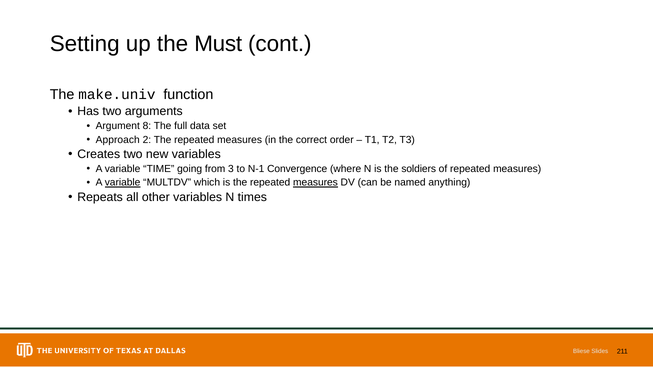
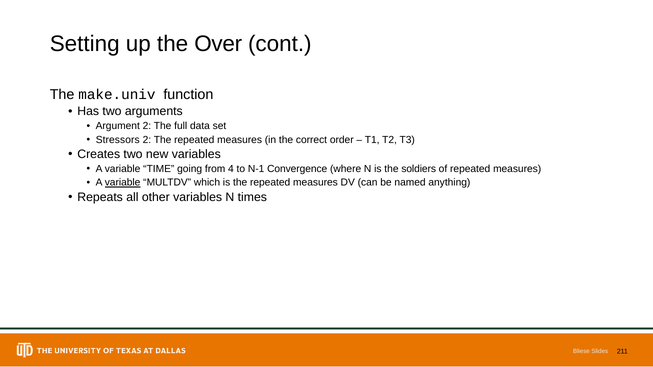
Must: Must -> Over
Argument 8: 8 -> 2
Approach: Approach -> Stressors
3: 3 -> 4
measures at (315, 183) underline: present -> none
